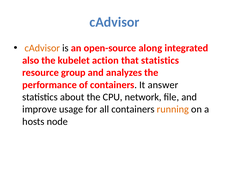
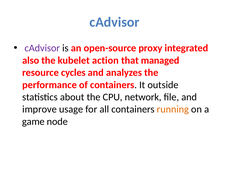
cAdvisor at (42, 48) colour: orange -> purple
along: along -> proxy
that statistics: statistics -> managed
group: group -> cycles
answer: answer -> outside
hosts: hosts -> game
